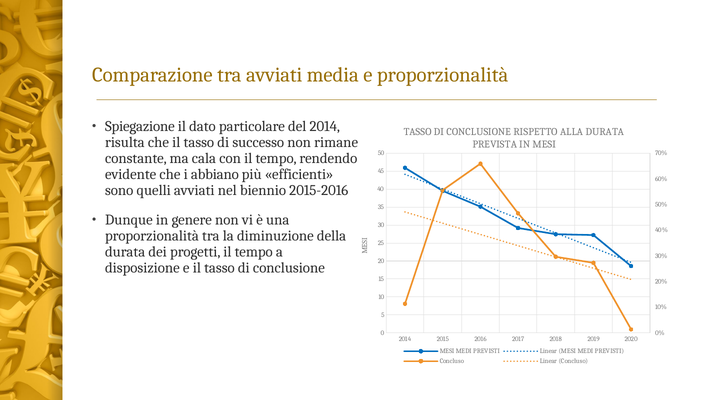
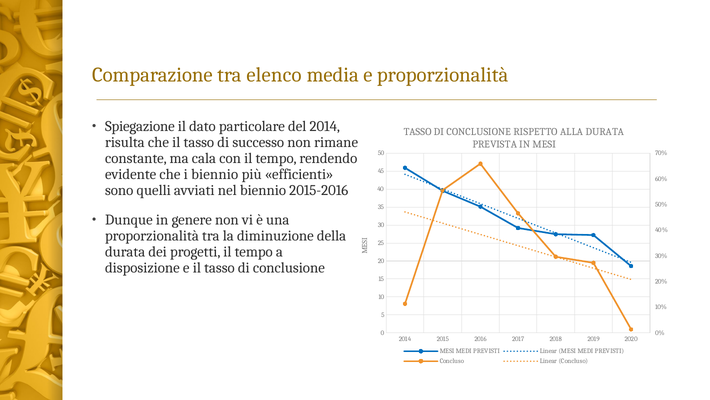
tra avviati: avviati -> elenco
i abbiano: abbiano -> biennio
